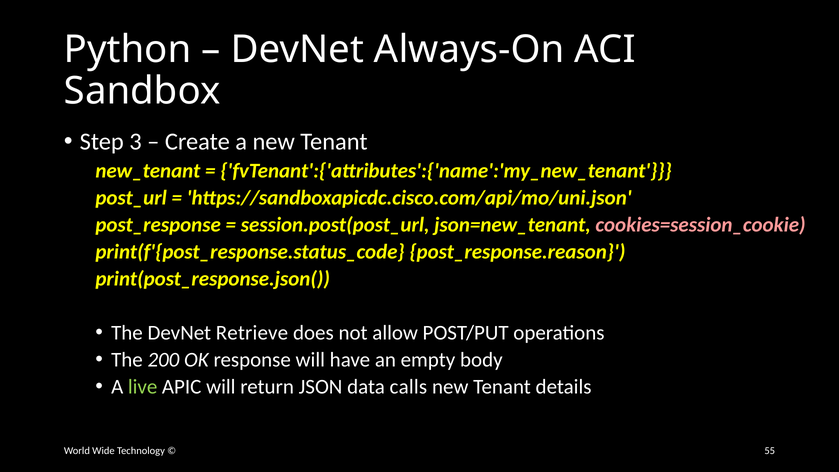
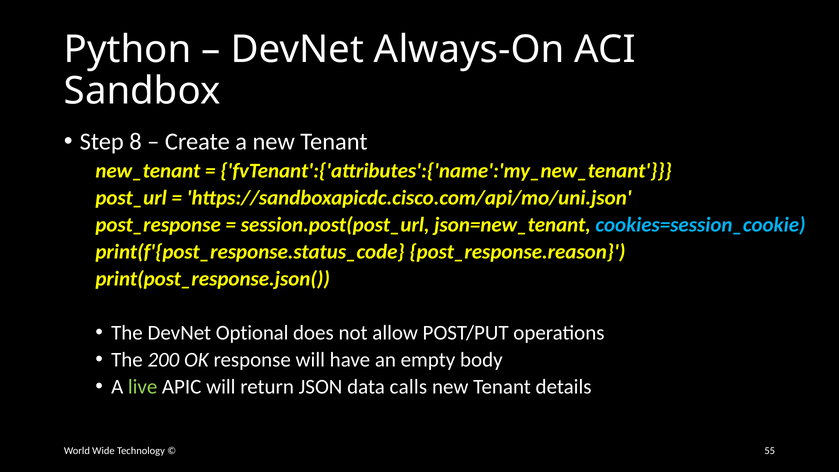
3: 3 -> 8
cookies=session_cookie colour: pink -> light blue
Retrieve: Retrieve -> Optional
